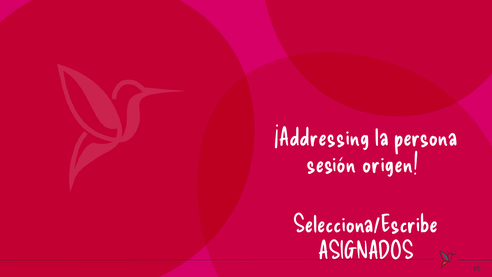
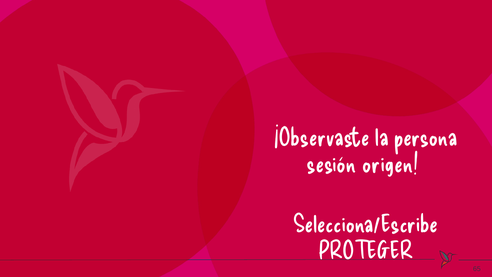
¡Addressing: ¡Addressing -> ¡Observaste
ASIGNADOS: ASIGNADOS -> PROTEGER
